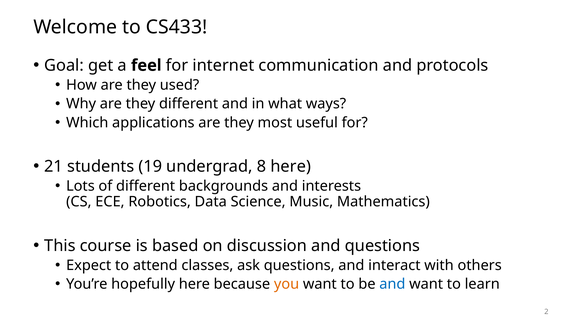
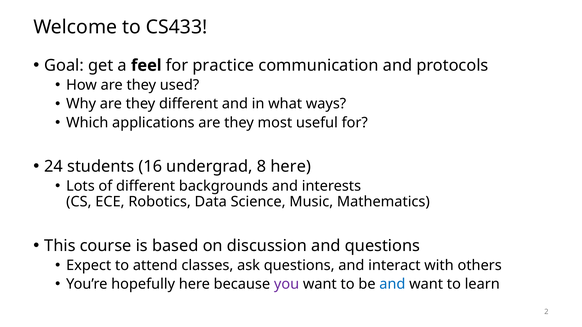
internet: internet -> practice
21: 21 -> 24
19: 19 -> 16
you colour: orange -> purple
